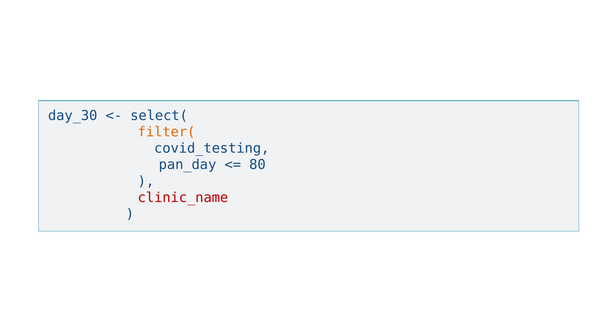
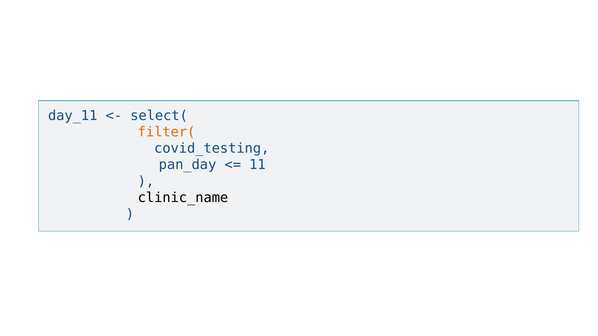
day_30: day_30 -> day_11
80: 80 -> 11
clinic_name colour: red -> black
